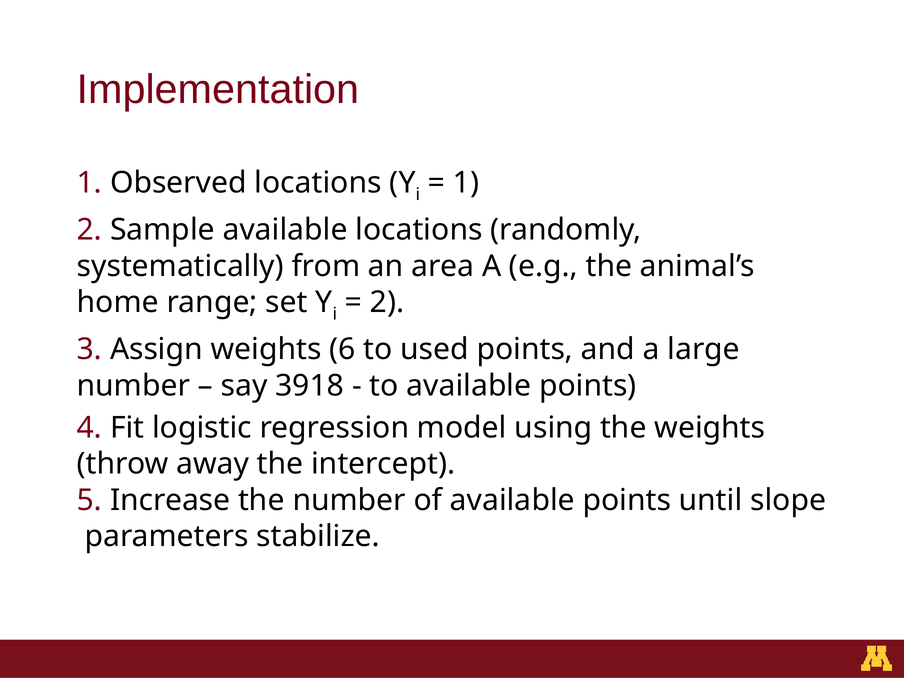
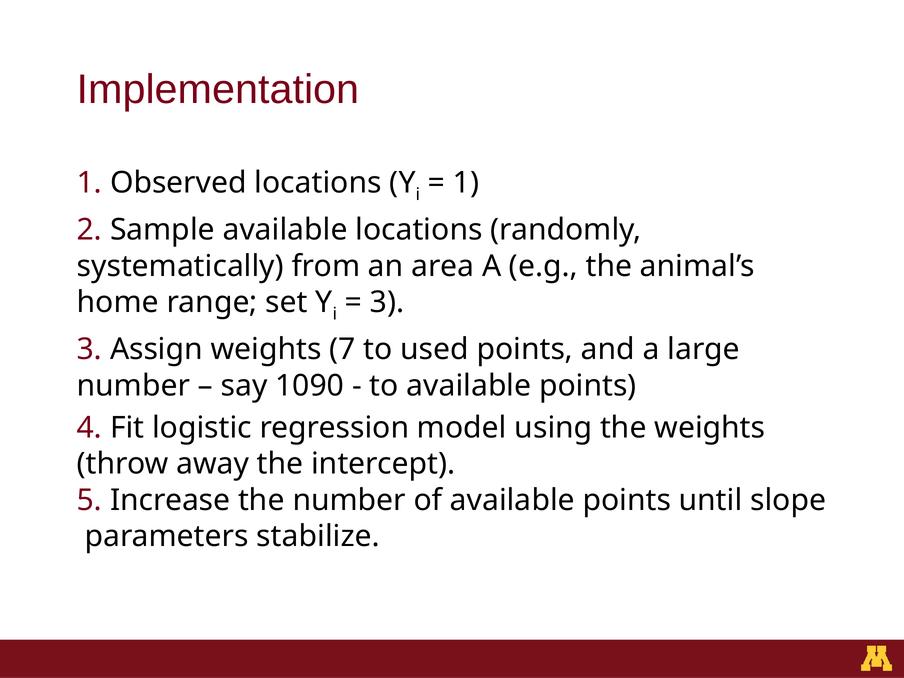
2 at (387, 302): 2 -> 3
6: 6 -> 7
3918: 3918 -> 1090
